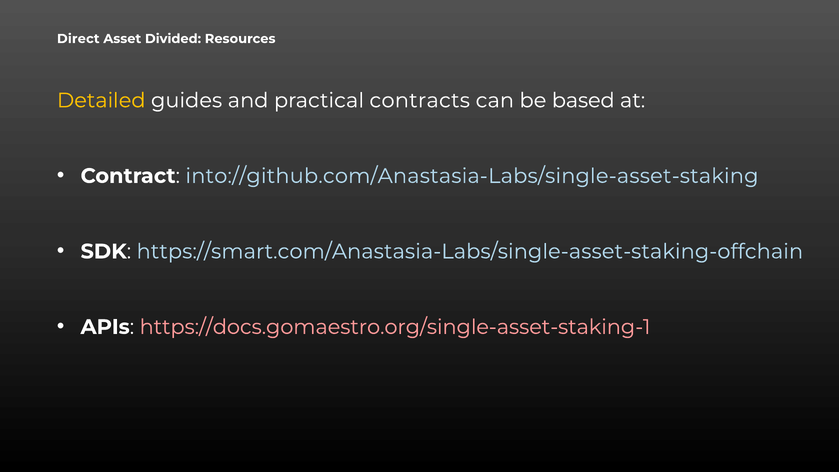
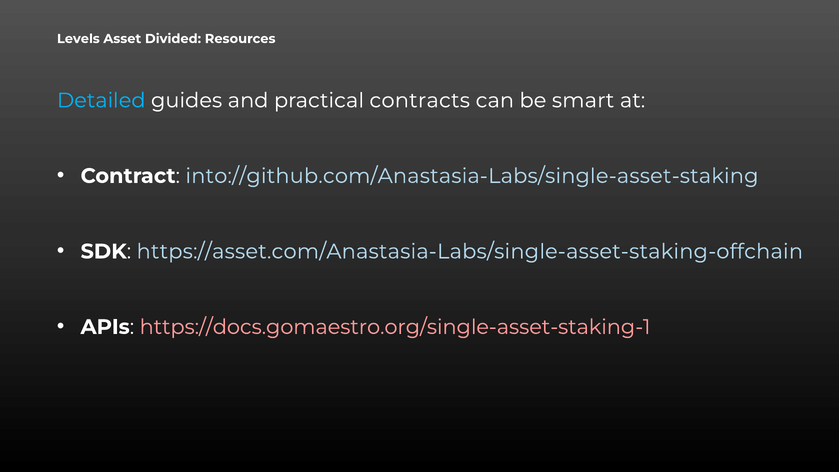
Direct: Direct -> Levels
Detailed colour: yellow -> light blue
based: based -> smart
https://smart.com/Anastasia-Labs/single-asset-staking-offchain: https://smart.com/Anastasia-Labs/single-asset-staking-offchain -> https://asset.com/Anastasia-Labs/single-asset-staking-offchain
